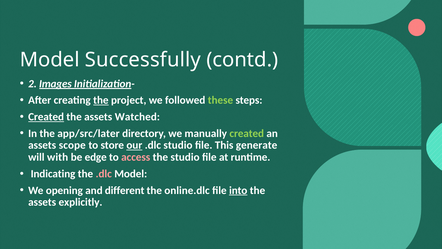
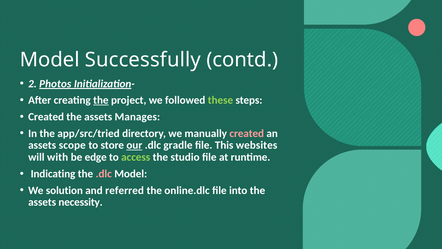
Images: Images -> Photos
Created at (46, 117) underline: present -> none
Watched: Watched -> Manages
app/src/later: app/src/later -> app/src/tried
created at (247, 133) colour: light green -> pink
.dlc studio: studio -> gradle
generate: generate -> websites
access colour: pink -> light green
opening: opening -> solution
different: different -> referred
into underline: present -> none
explicitly: explicitly -> necessity
